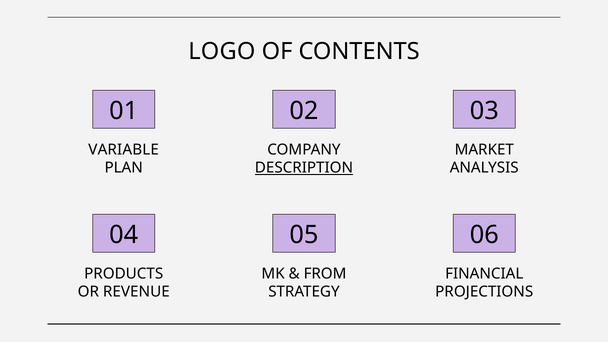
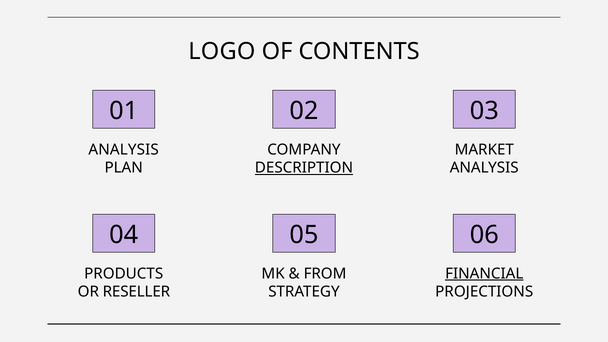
VARIABLE at (124, 150): VARIABLE -> ANALYSIS
FINANCIAL underline: none -> present
REVENUE: REVENUE -> RESELLER
